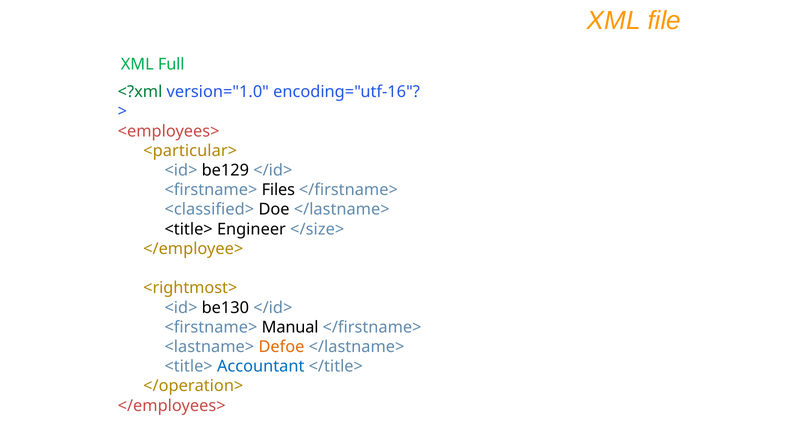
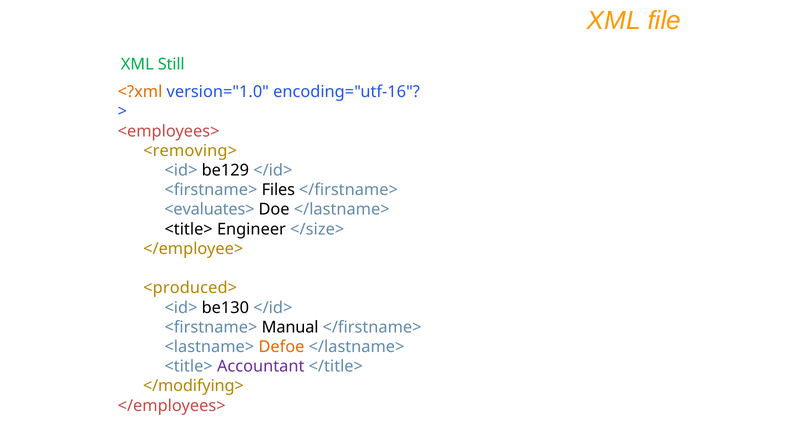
Full: Full -> Still
<?xml colour: green -> orange
<particular>: <particular> -> <removing>
<classified>: <classified> -> <evaluates>
<rightmost>: <rightmost> -> <produced>
Accountant colour: blue -> purple
</operation>: </operation> -> </modifying>
